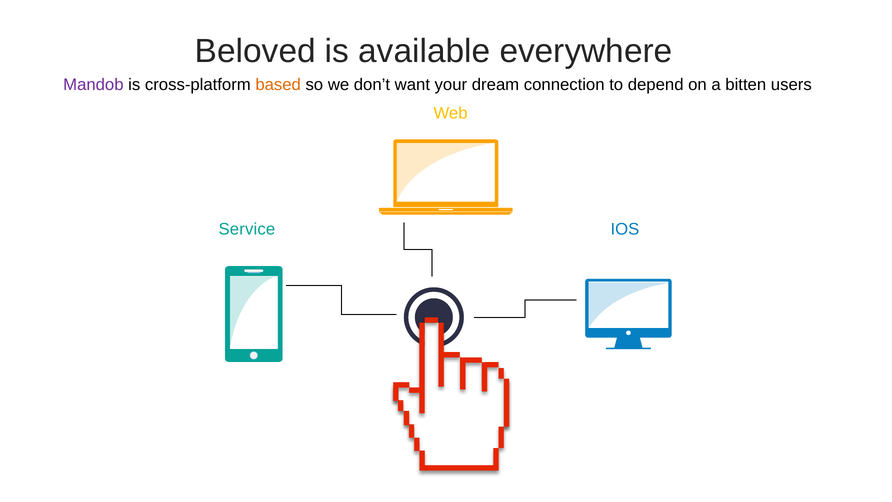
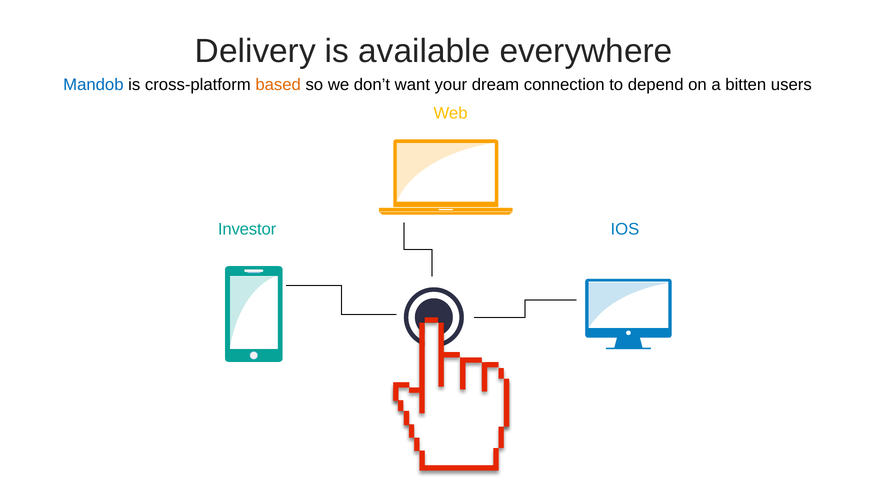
Beloved: Beloved -> Delivery
Mandob colour: purple -> blue
Service: Service -> Investor
